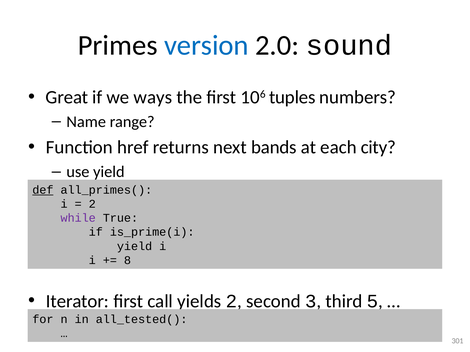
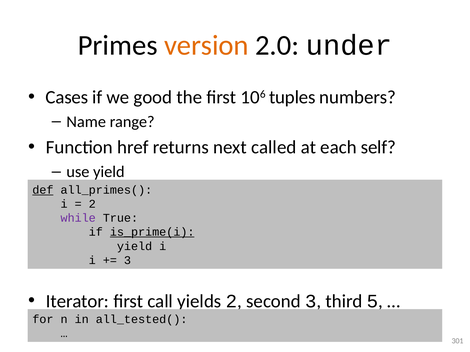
version colour: blue -> orange
sound: sound -> under
Great: Great -> Cases
ways: ways -> good
bands: bands -> called
city: city -> self
is_prime(i underline: none -> present
8 at (128, 261): 8 -> 3
